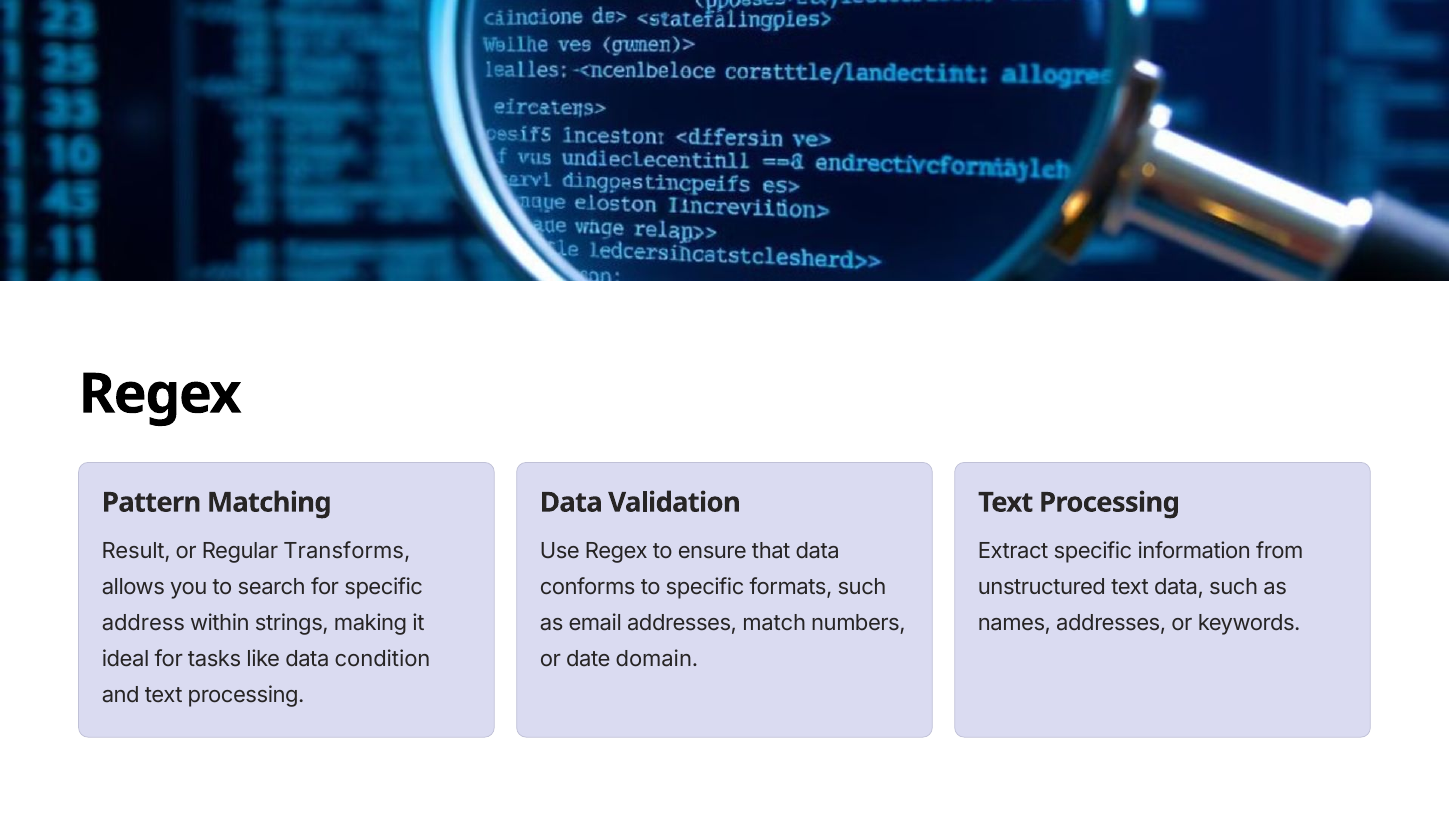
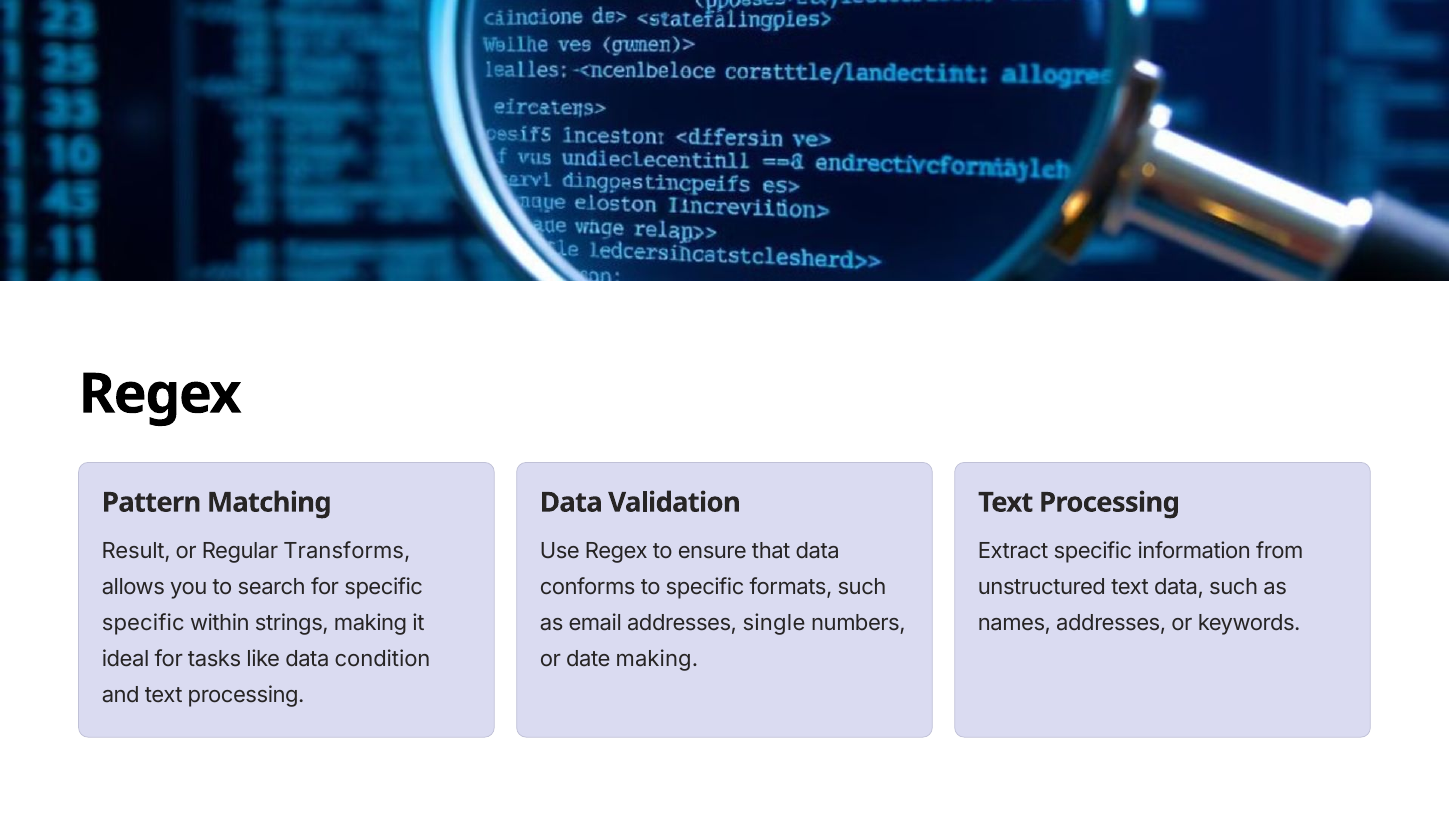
address at (143, 623): address -> specific
match: match -> single
date domain: domain -> making
